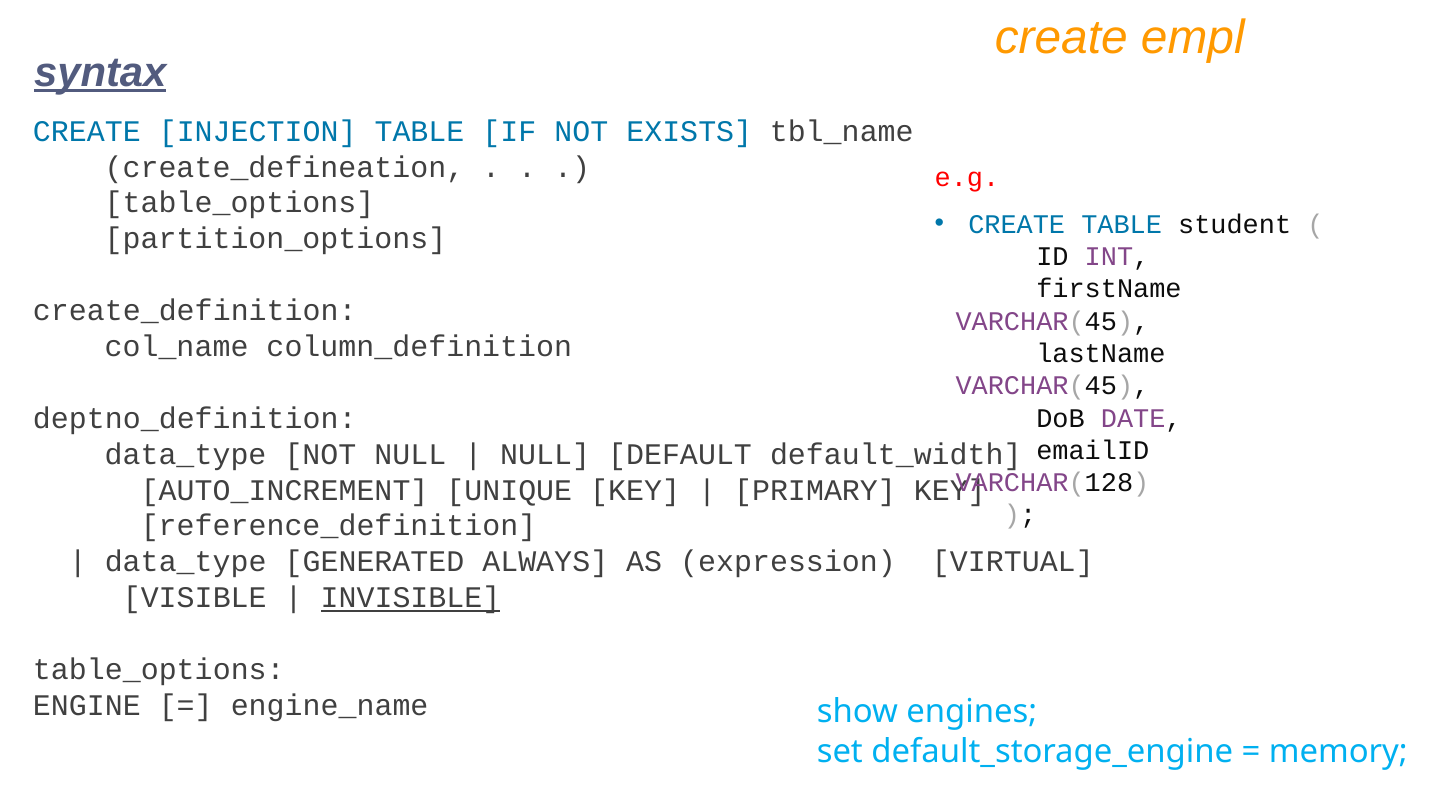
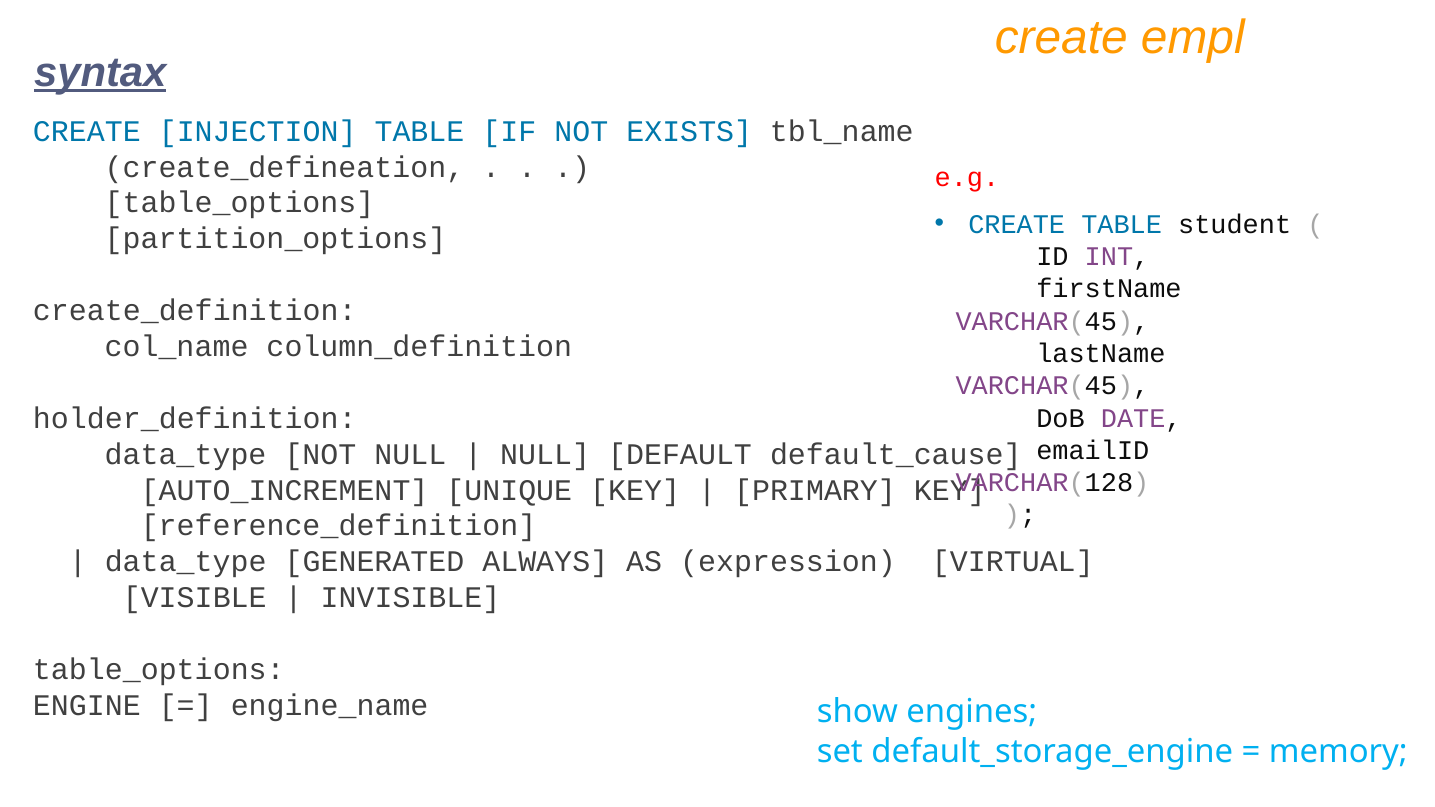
deptno_definition: deptno_definition -> holder_definition
default_width: default_width -> default_cause
INVISIBLE underline: present -> none
